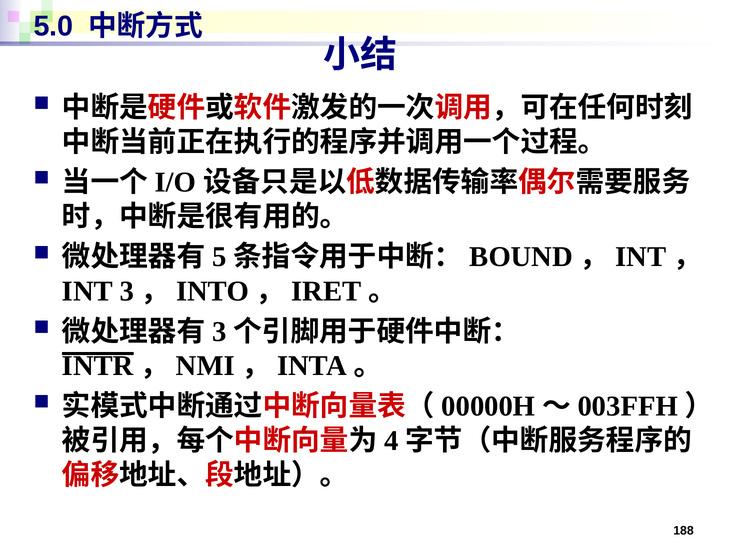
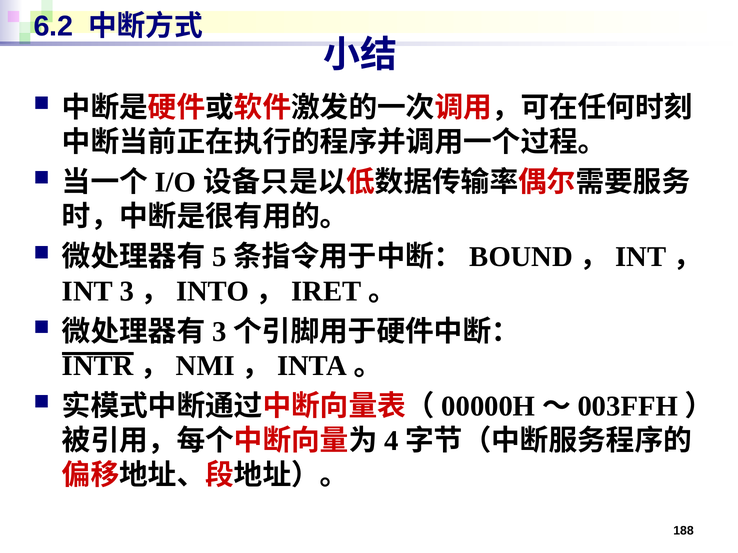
5.0: 5.0 -> 6.2
